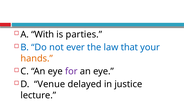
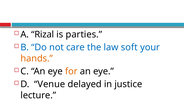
With: With -> Rizal
ever: ever -> care
that: that -> soft
for colour: purple -> orange
